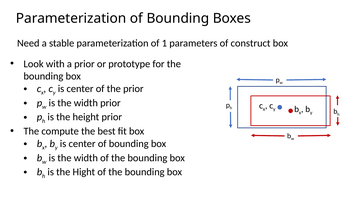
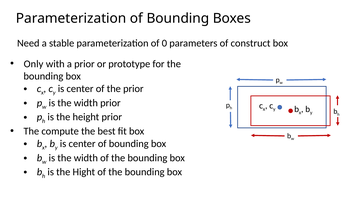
1: 1 -> 0
Look: Look -> Only
